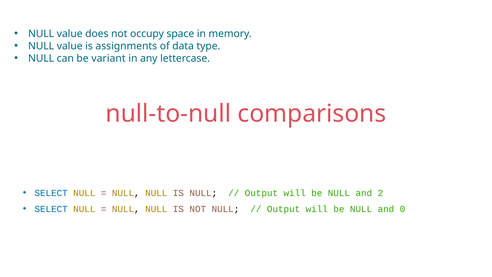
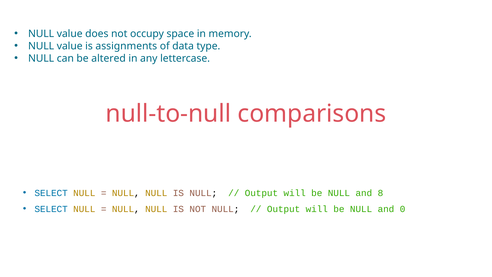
variant: variant -> altered
2: 2 -> 8
